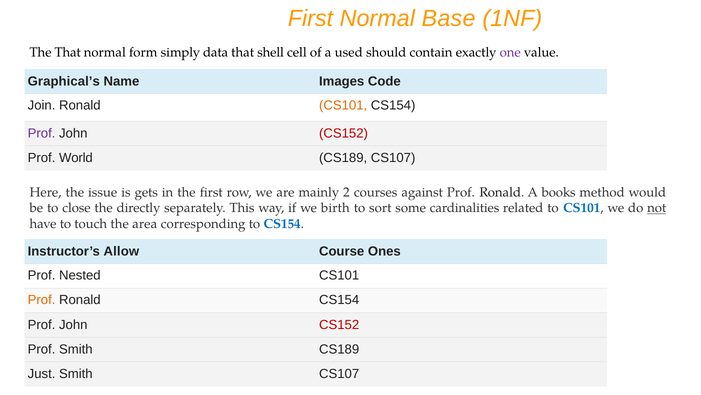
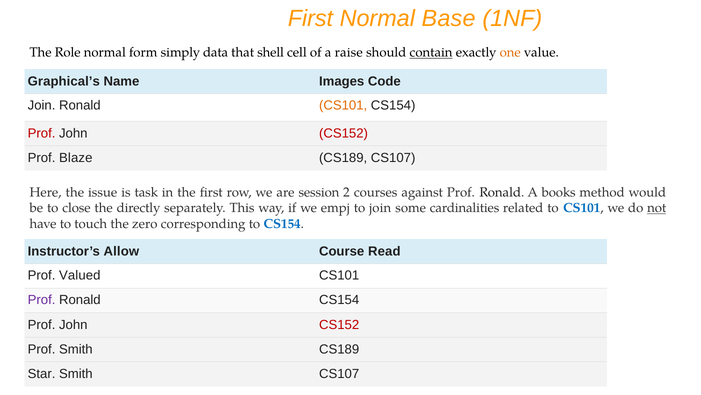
The That: That -> Role
used: used -> raise
contain underline: none -> present
one colour: purple -> orange
Prof at (42, 133) colour: purple -> red
World: World -> Blaze
gets: gets -> task
mainly: mainly -> session
birth: birth -> empj
to sort: sort -> join
area: area -> zero
Ones: Ones -> Read
Nested: Nested -> Valued
Prof at (42, 300) colour: orange -> purple
Just: Just -> Star
